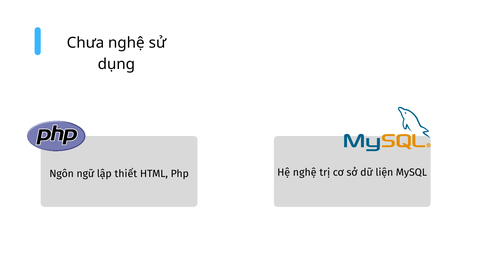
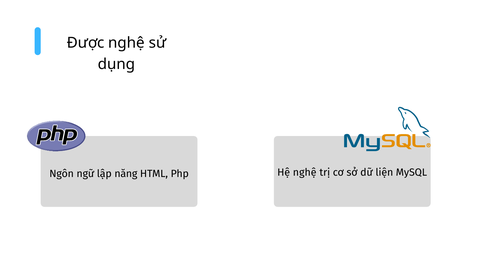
Chưa: Chưa -> Được
thiết: thiết -> năng
